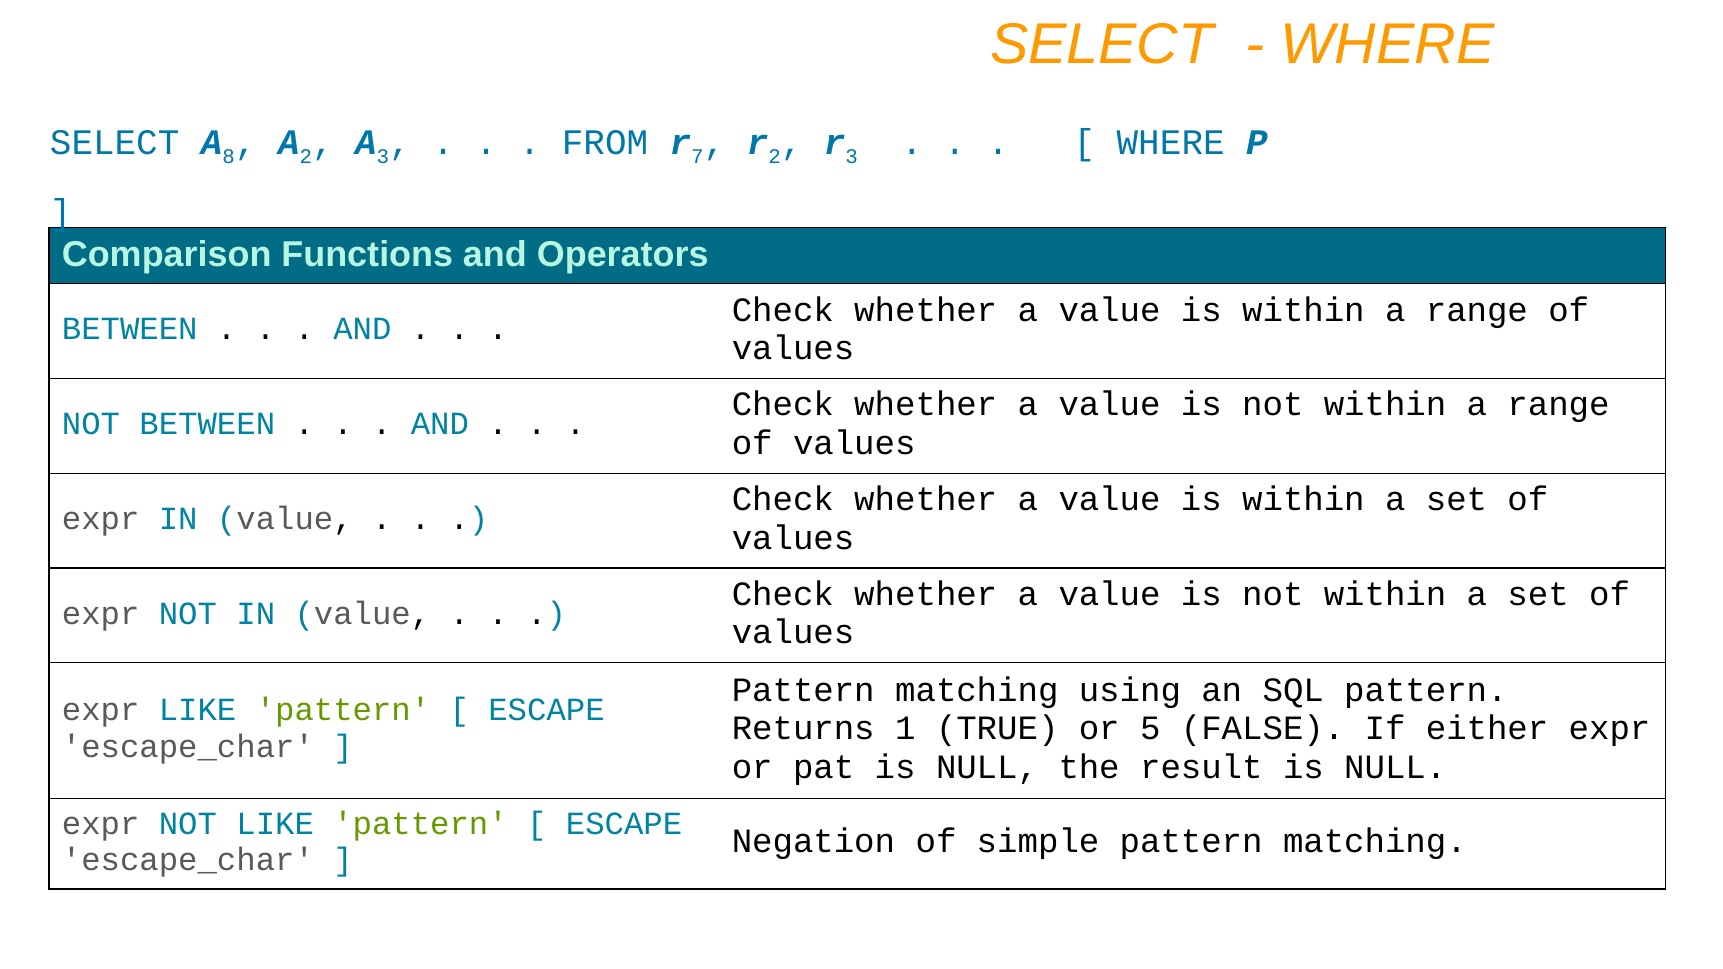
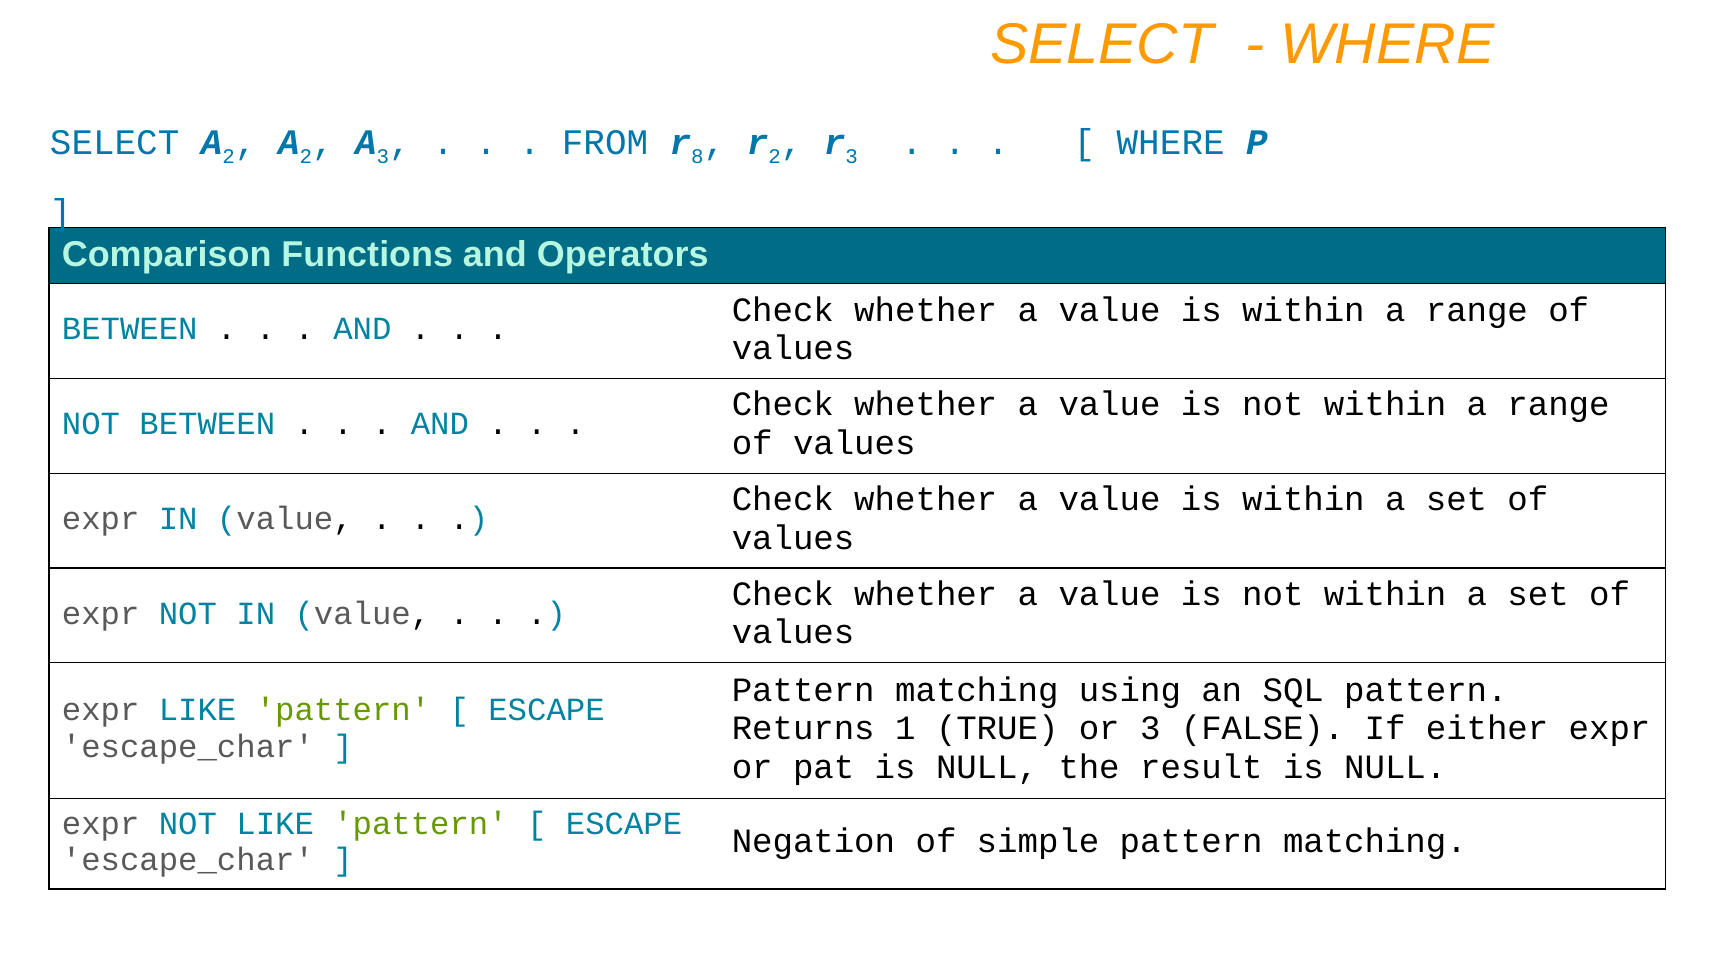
SELECT A 8: 8 -> 2
7: 7 -> 8
or 5: 5 -> 3
